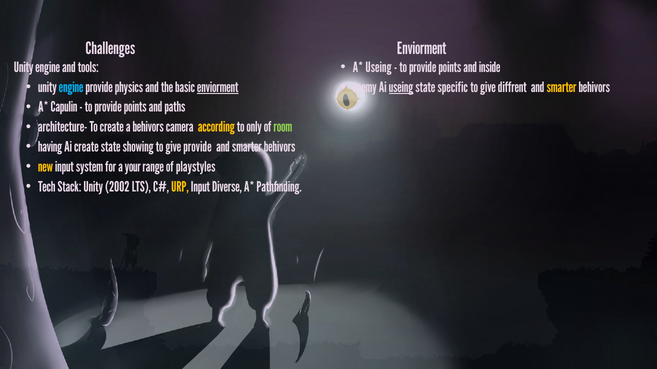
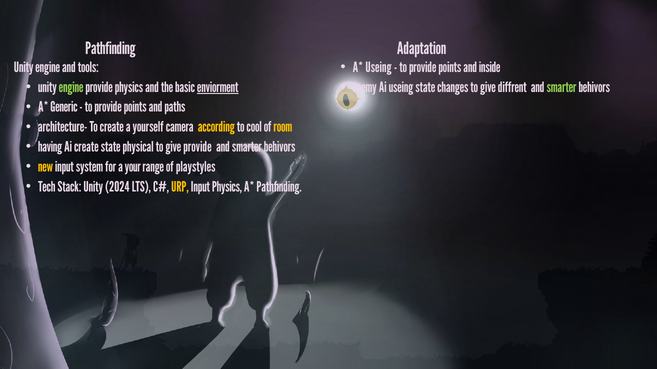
Challenges at (110, 49): Challenges -> Pathfinding
Enviorment at (422, 49): Enviorment -> Adaptation
engine at (71, 87) colour: light blue -> light green
useing at (401, 87) underline: present -> none
specific: specific -> changes
smarter at (562, 87) colour: yellow -> light green
Capulin: Capulin -> Generic
a behivors: behivors -> yourself
only: only -> cool
room colour: light green -> yellow
showing: showing -> physical
2002: 2002 -> 2024
Input Diverse: Diverse -> Physics
